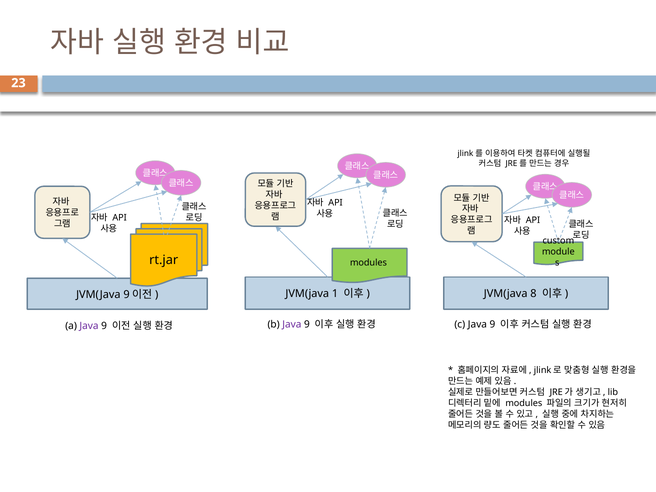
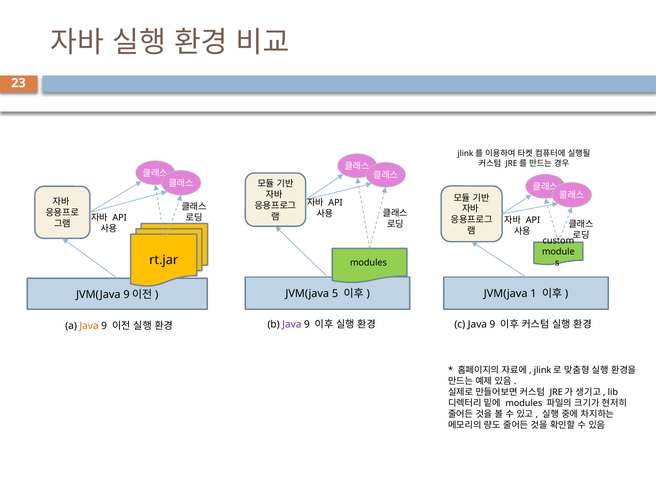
1: 1 -> 5
8: 8 -> 1
Java at (89, 326) colour: purple -> orange
